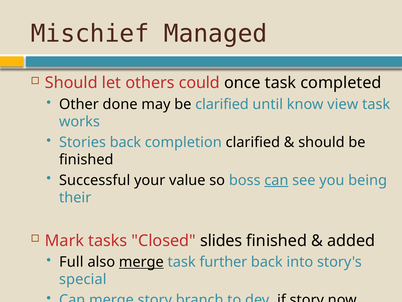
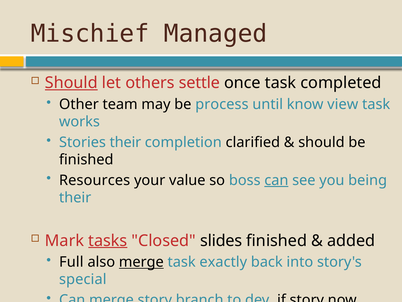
Should at (71, 83) underline: none -> present
could: could -> settle
done: done -> team
be clarified: clarified -> process
Stories back: back -> their
Successful: Successful -> Resources
tasks underline: none -> present
further: further -> exactly
